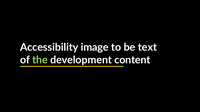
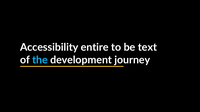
image: image -> entire
the colour: light green -> light blue
content: content -> journey
